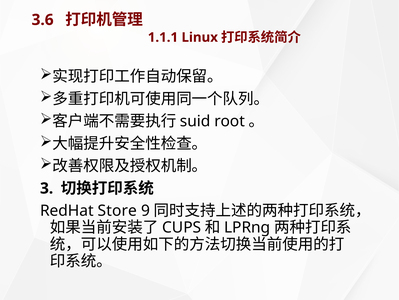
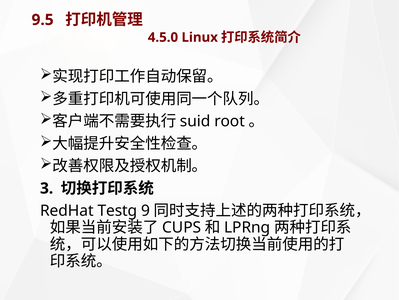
3.6: 3.6 -> 9.5
1.1.1: 1.1.1 -> 4.5.0
Store: Store -> Testg
